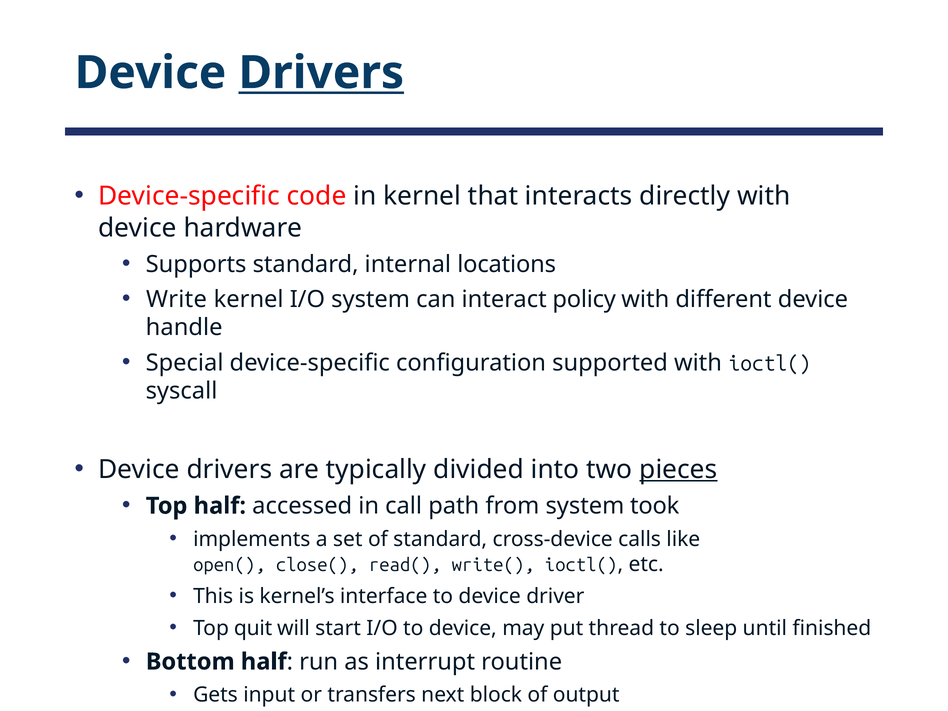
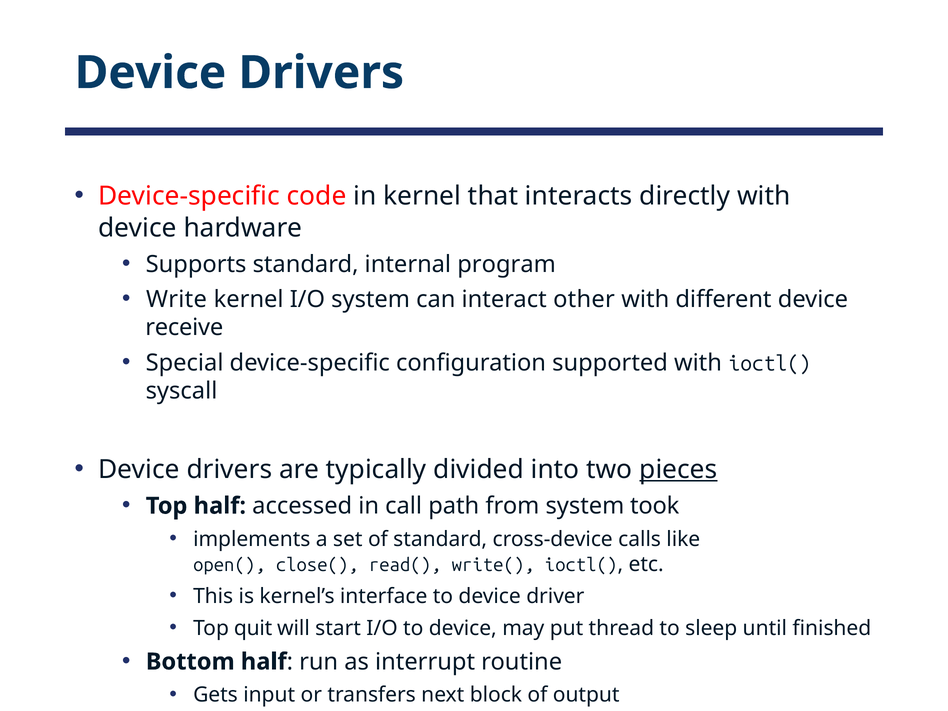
Drivers at (321, 73) underline: present -> none
locations: locations -> program
policy: policy -> other
handle: handle -> receive
